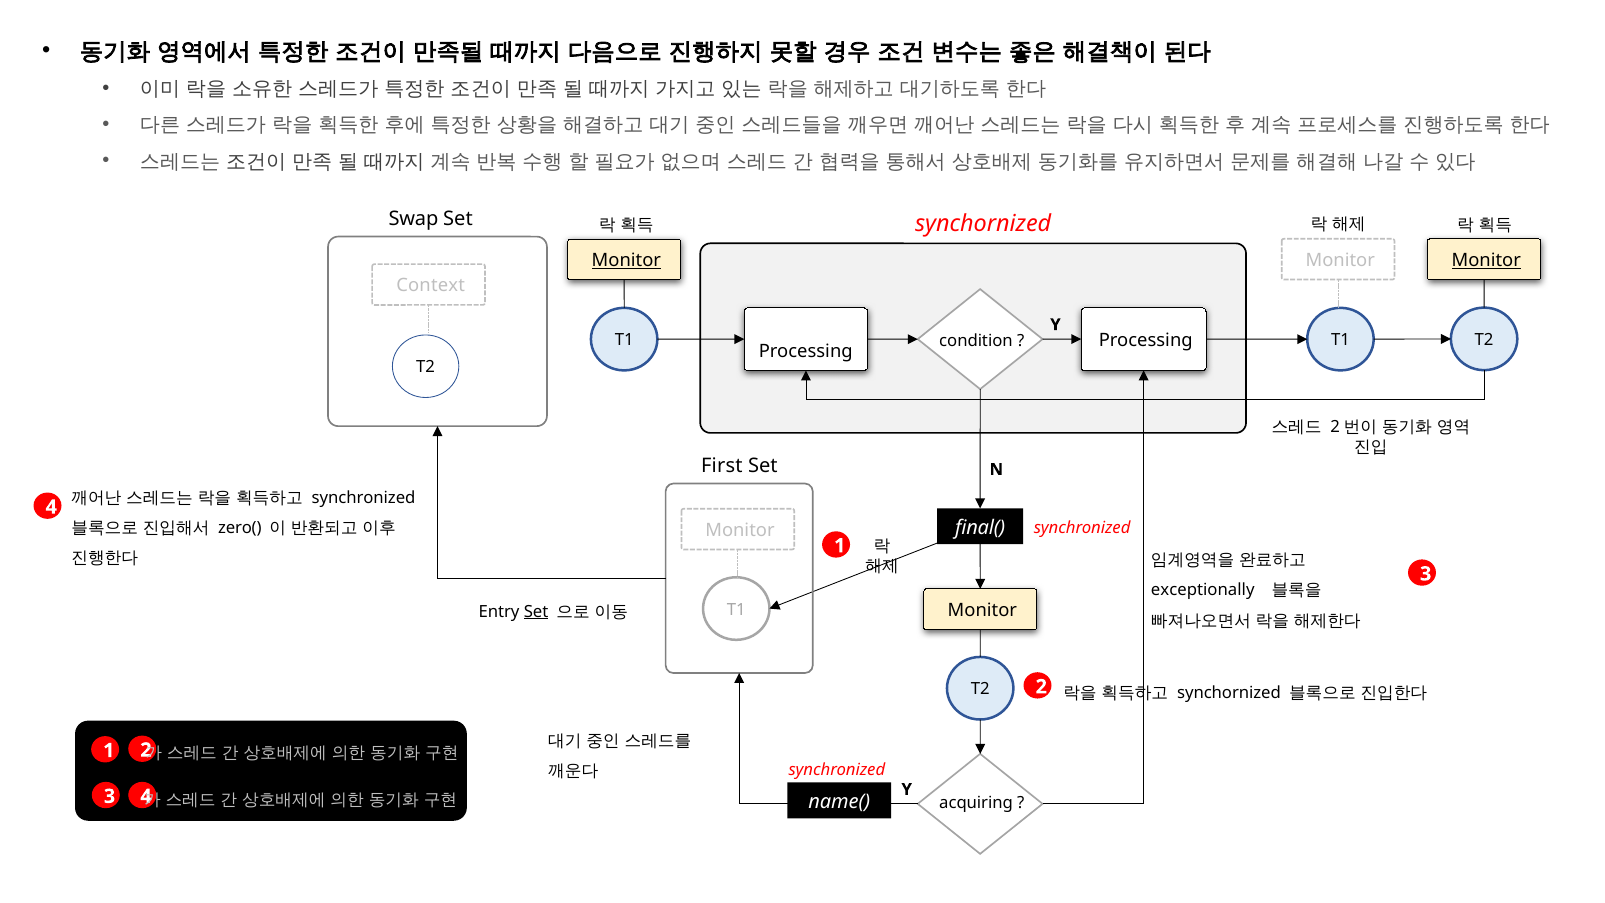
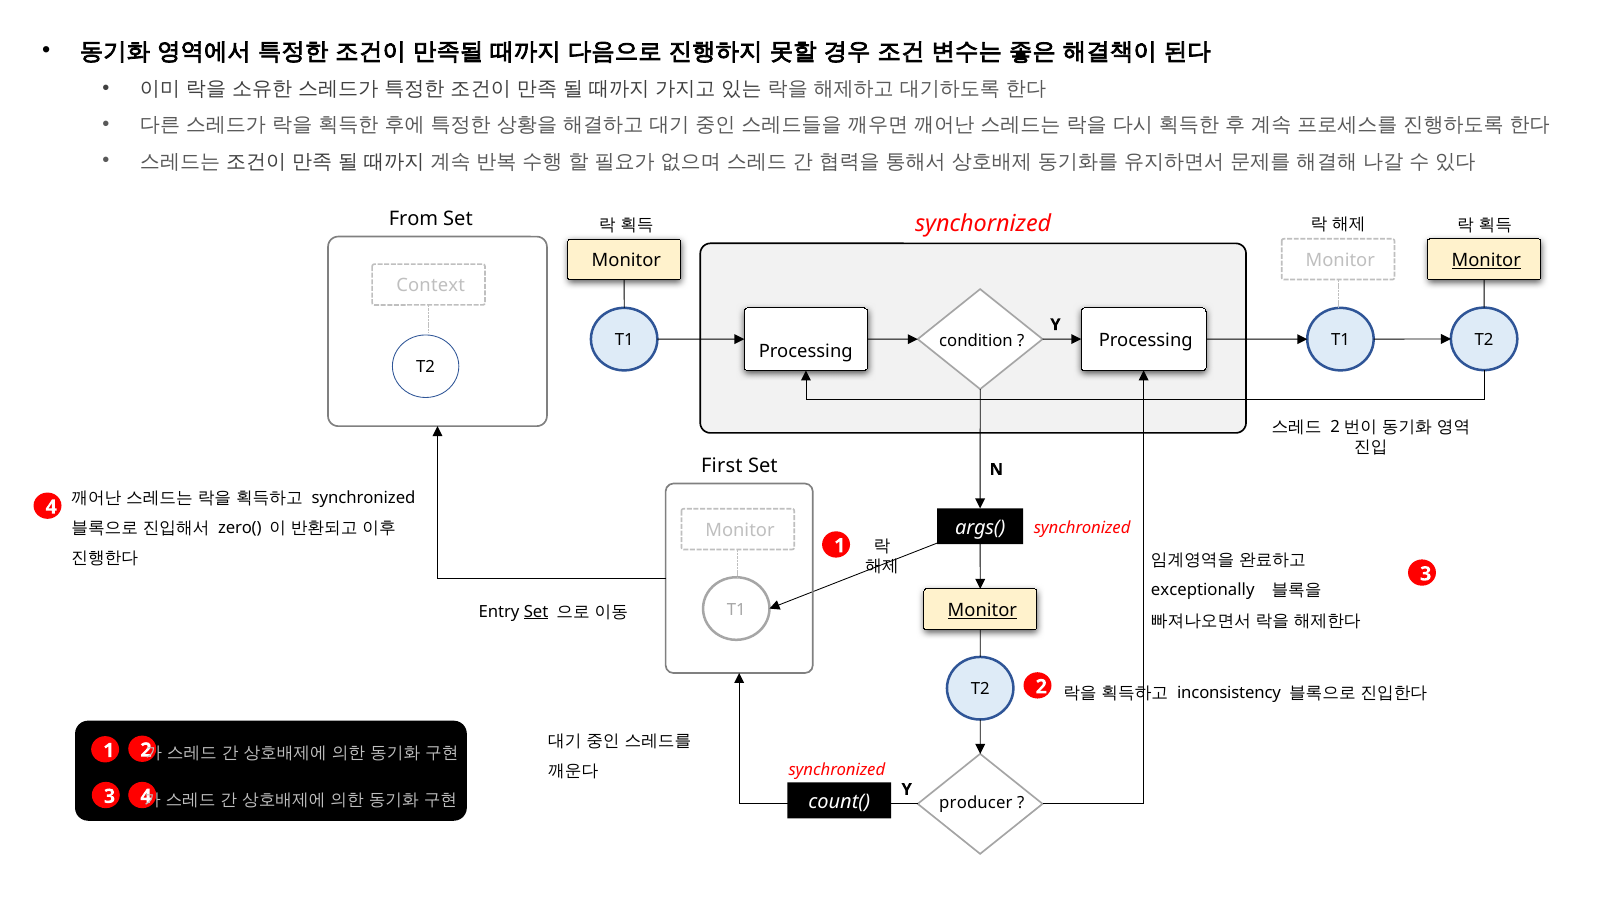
Swap: Swap -> From
Monitor at (626, 261) underline: present -> none
final(: final( -> args(
Monitor at (982, 610) underline: none -> present
synchornized at (1229, 692): synchornized -> inconsistency
name(: name( -> count(
acquiring: acquiring -> producer
